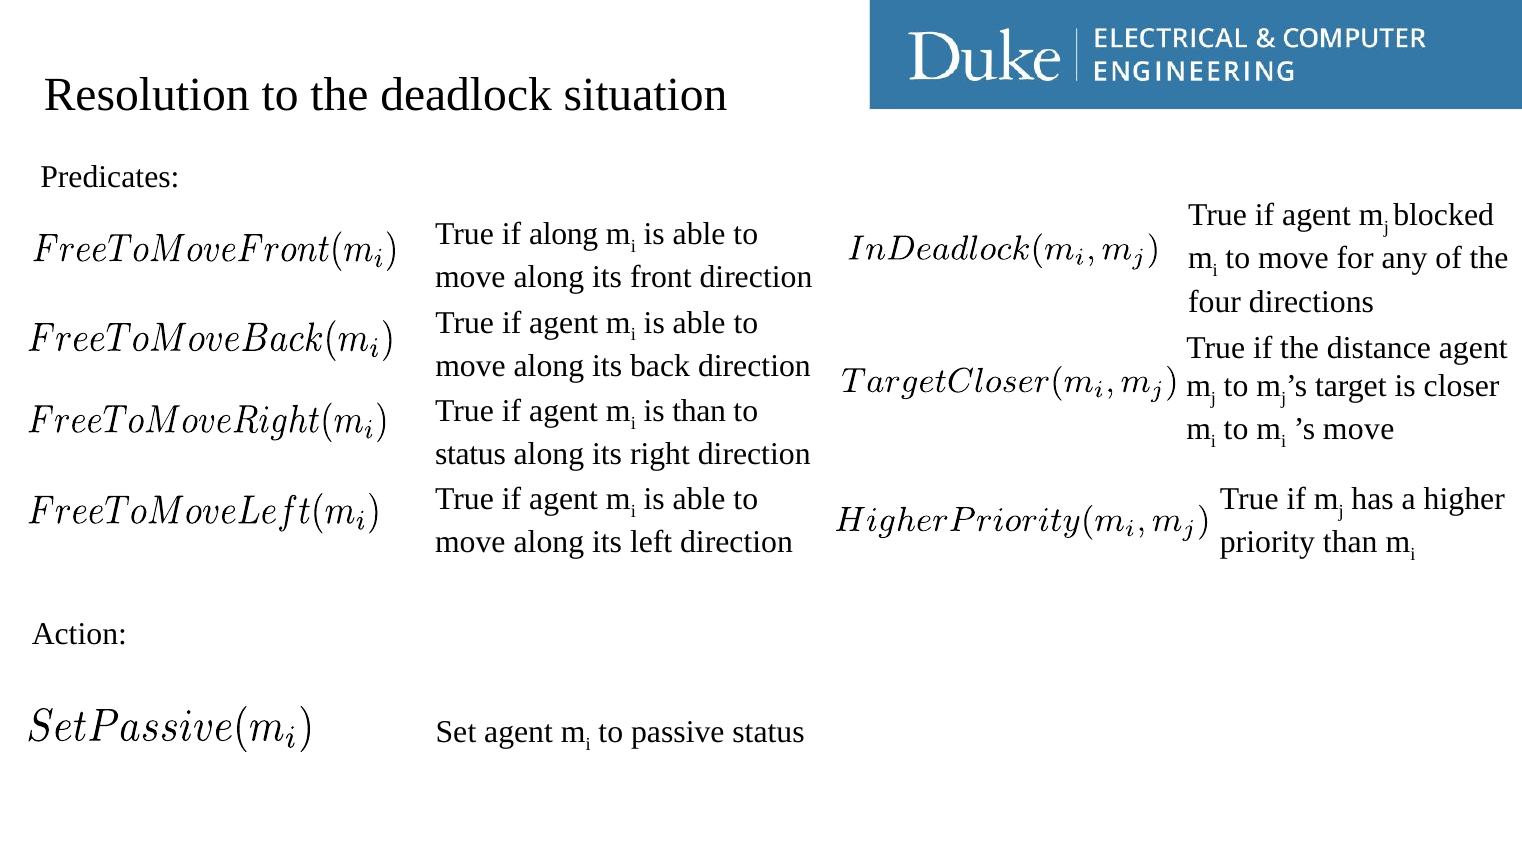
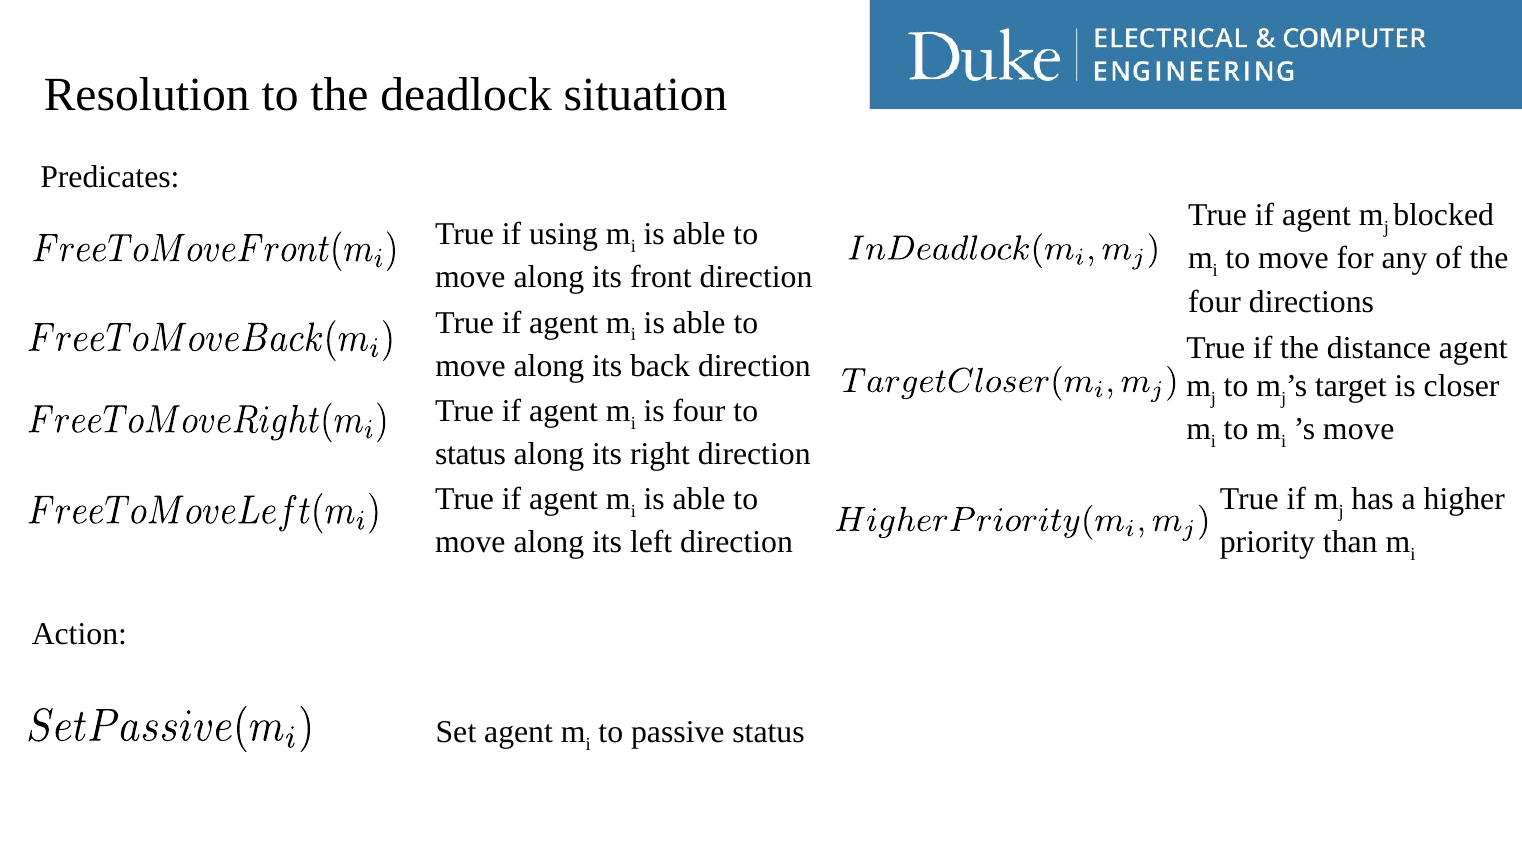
if along: along -> using
is than: than -> four
